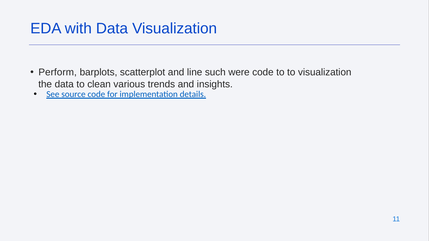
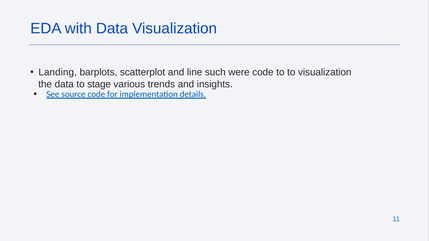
Perform: Perform -> Landing
clean: clean -> stage
